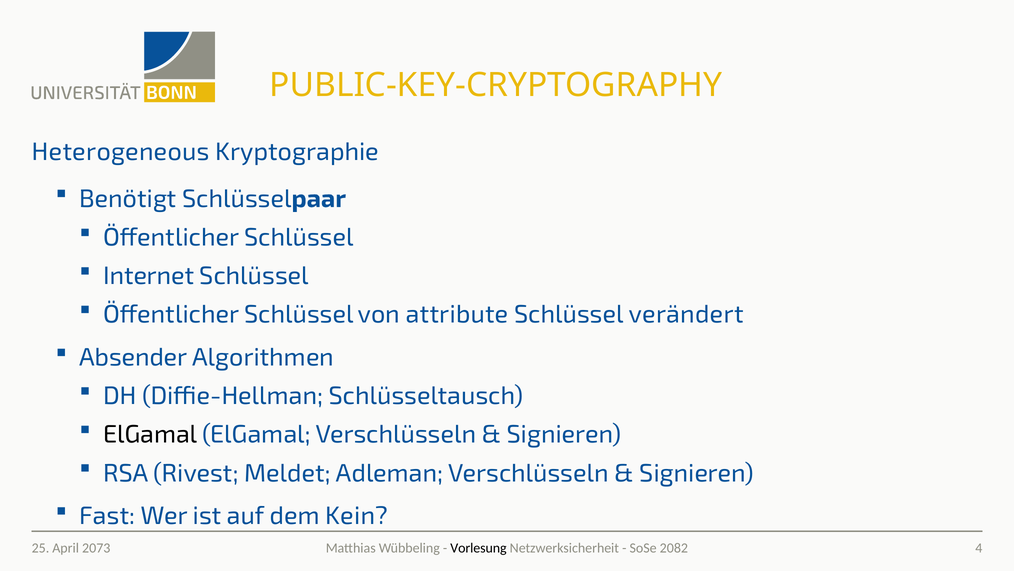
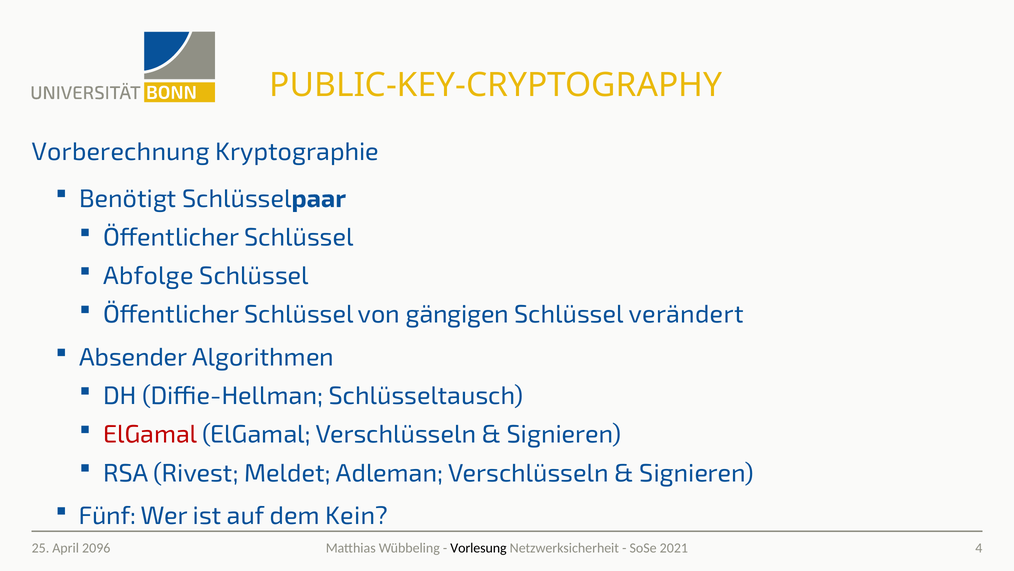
Heterogeneous: Heterogeneous -> Vorberechnung
Internet: Internet -> Abfolge
attribute: attribute -> gängigen
ElGamal at (150, 434) colour: black -> red
Fast: Fast -> Fünf
2082: 2082 -> 2021
2073: 2073 -> 2096
